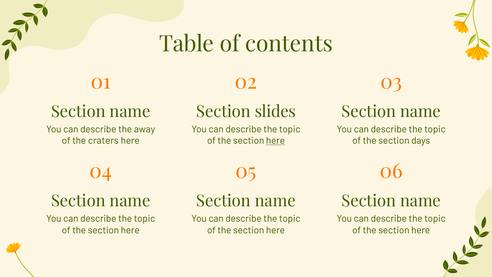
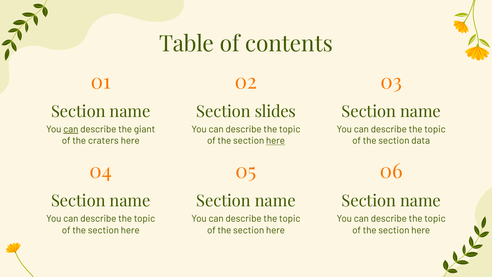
can at (71, 129) underline: none -> present
away: away -> giant
days: days -> data
